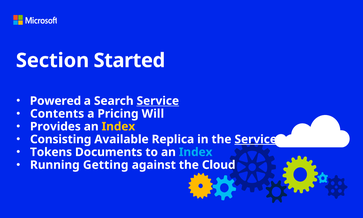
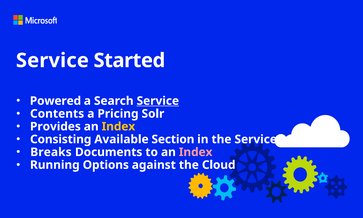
Section at (53, 60): Section -> Service
Will: Will -> Solr
Replica: Replica -> Section
Service at (256, 139) underline: present -> none
Tokens: Tokens -> Breaks
Index at (196, 152) colour: light blue -> pink
Getting: Getting -> Options
